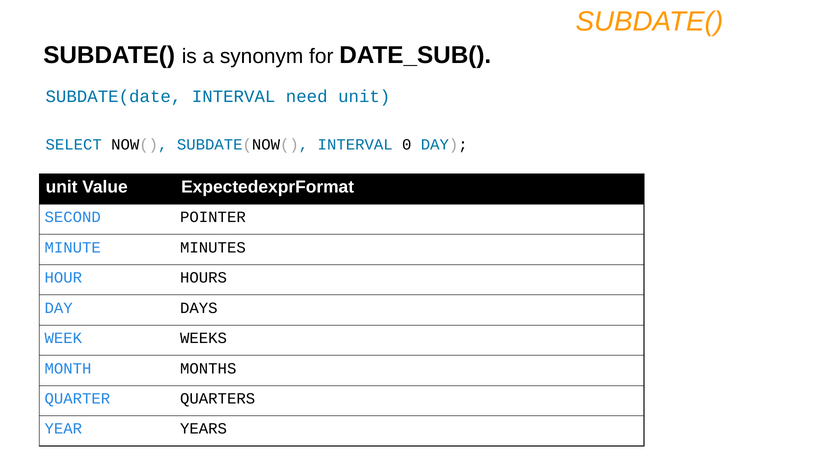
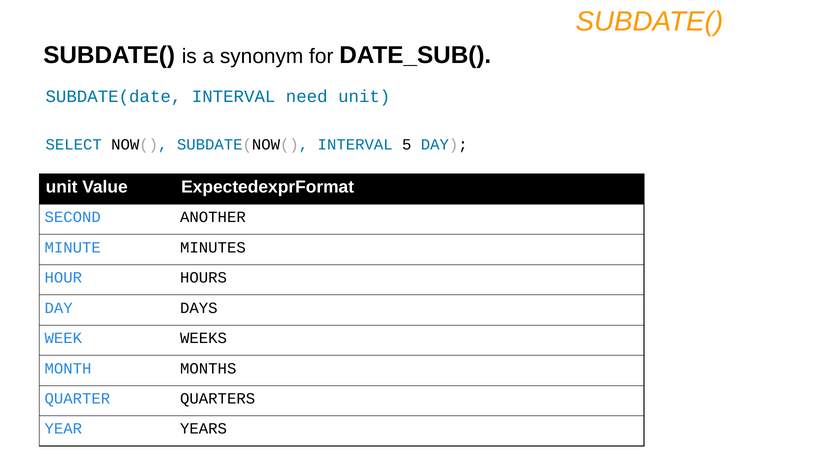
0: 0 -> 5
POINTER: POINTER -> ANOTHER
